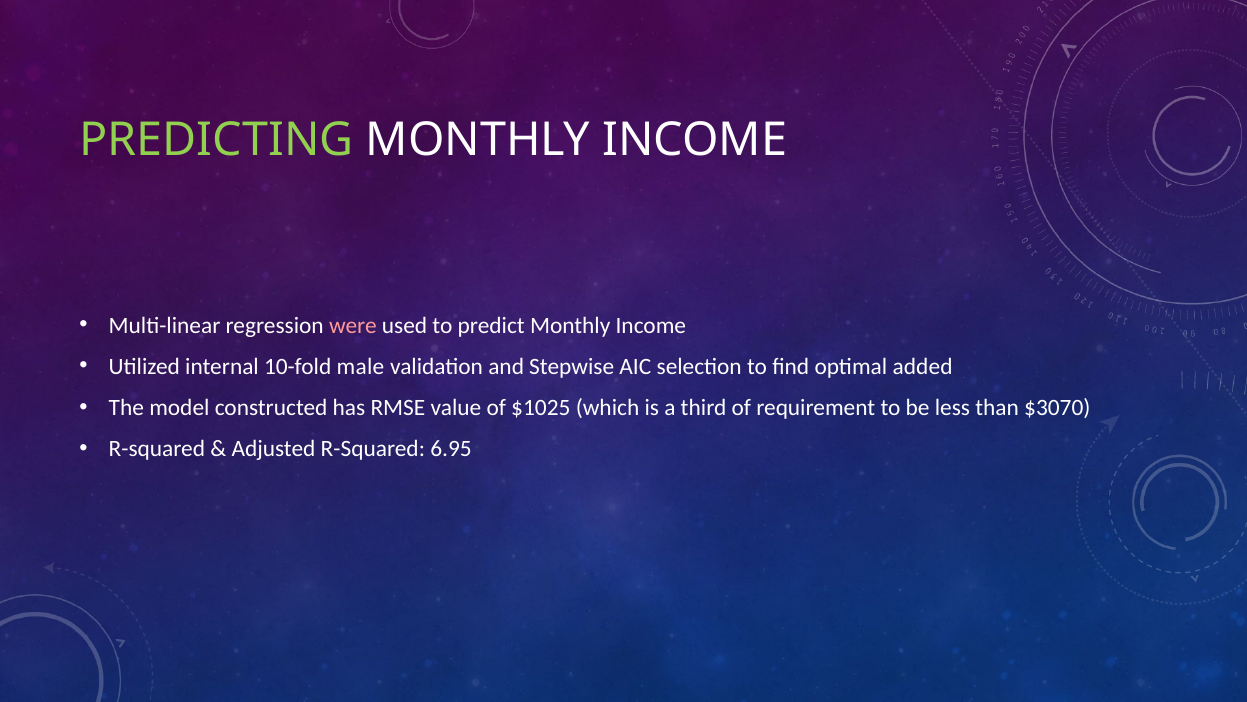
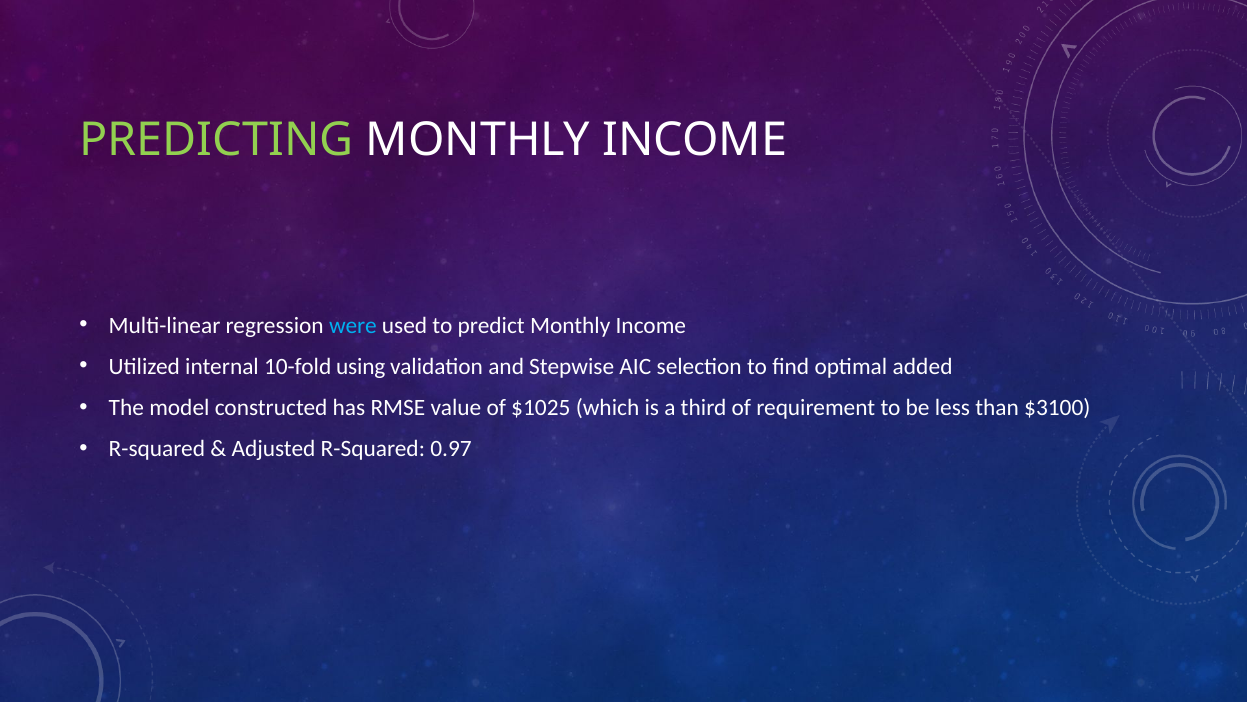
were colour: pink -> light blue
male: male -> using
$3070: $3070 -> $3100
6.95: 6.95 -> 0.97
